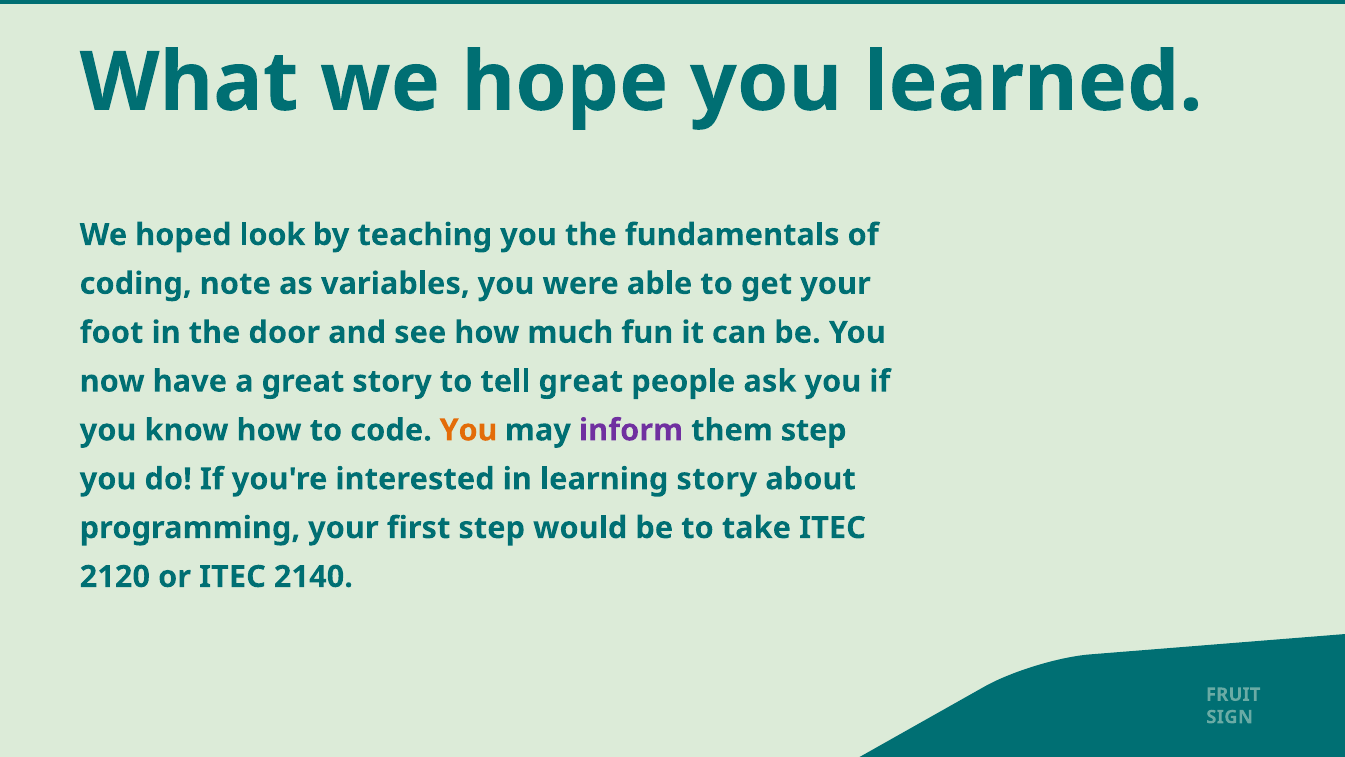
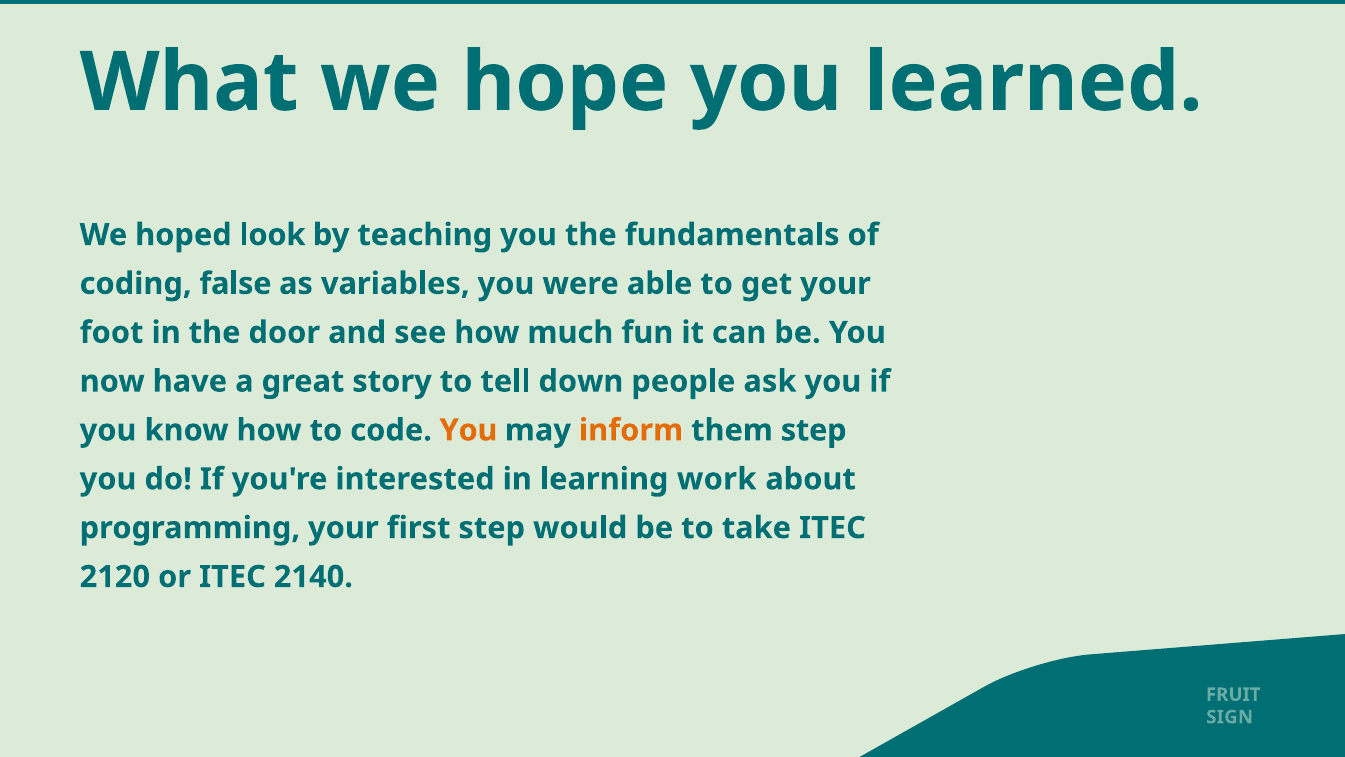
note: note -> false
tell great: great -> down
inform colour: purple -> orange
learning story: story -> work
